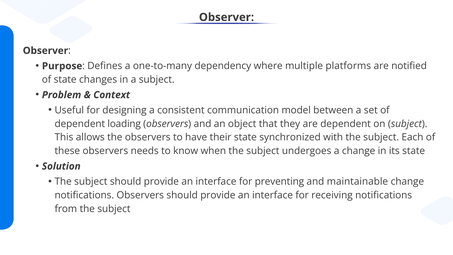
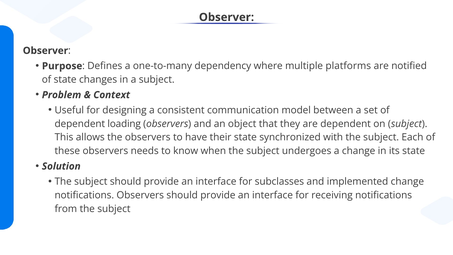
preventing: preventing -> subclasses
maintainable: maintainable -> implemented
